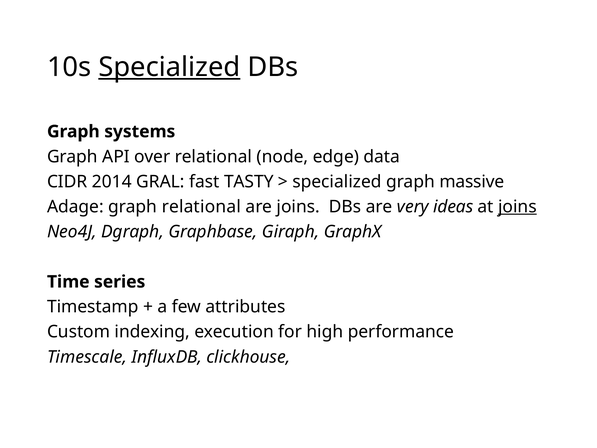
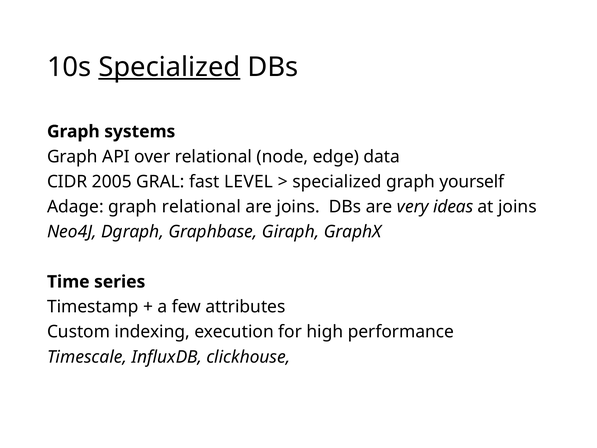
2014: 2014 -> 2005
TASTY: TASTY -> LEVEL
massive: massive -> yourself
joins at (517, 207) underline: present -> none
